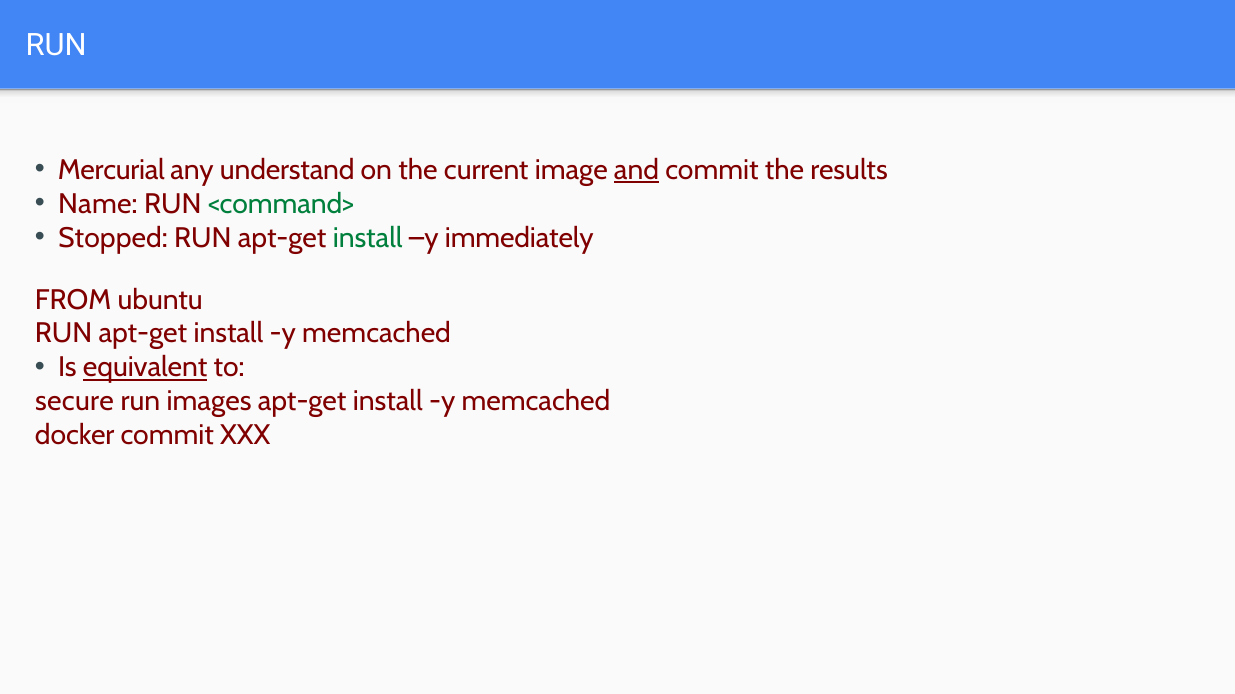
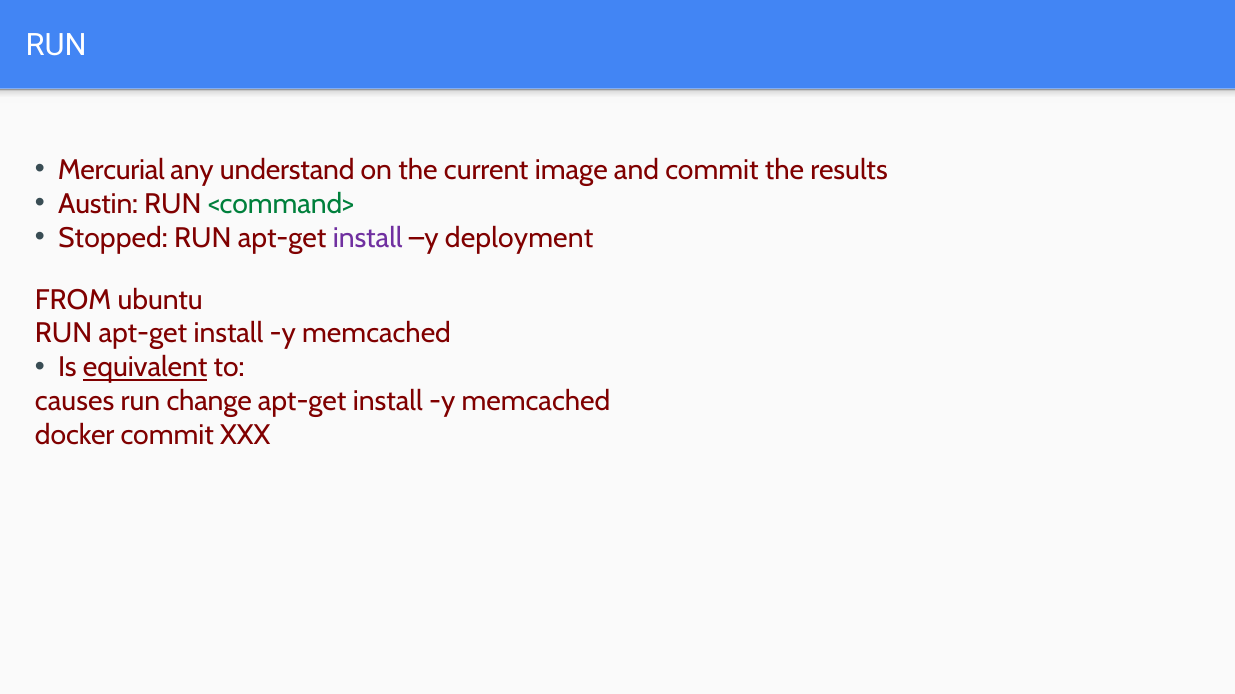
and underline: present -> none
Name: Name -> Austin
install at (368, 238) colour: green -> purple
immediately: immediately -> deployment
secure: secure -> causes
images: images -> change
